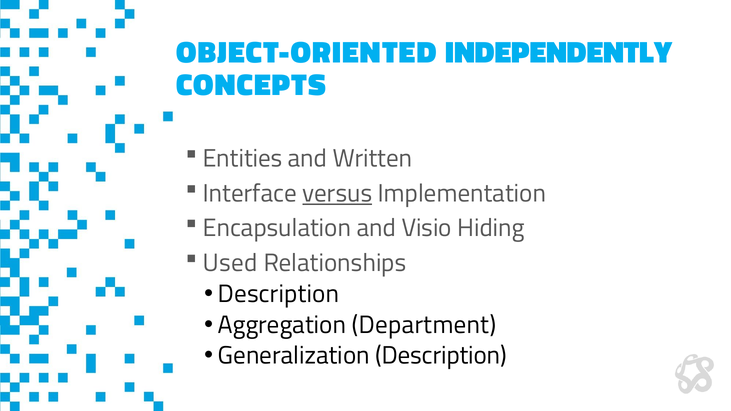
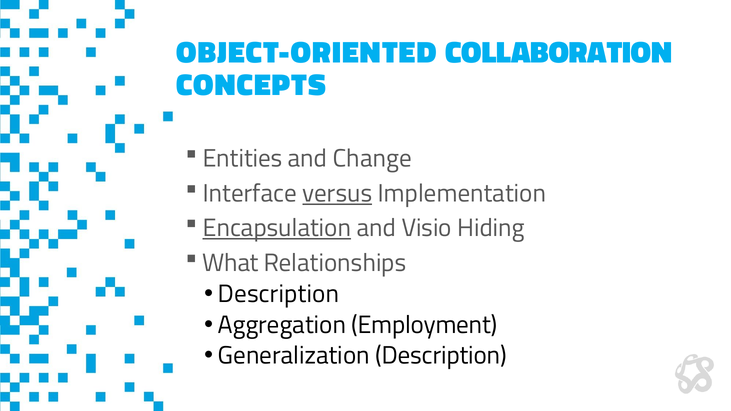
INDEPENDENTLY: INDEPENDENTLY -> COLLABORATION
Written: Written -> Change
Encapsulation underline: none -> present
Used: Used -> What
Department: Department -> Employment
